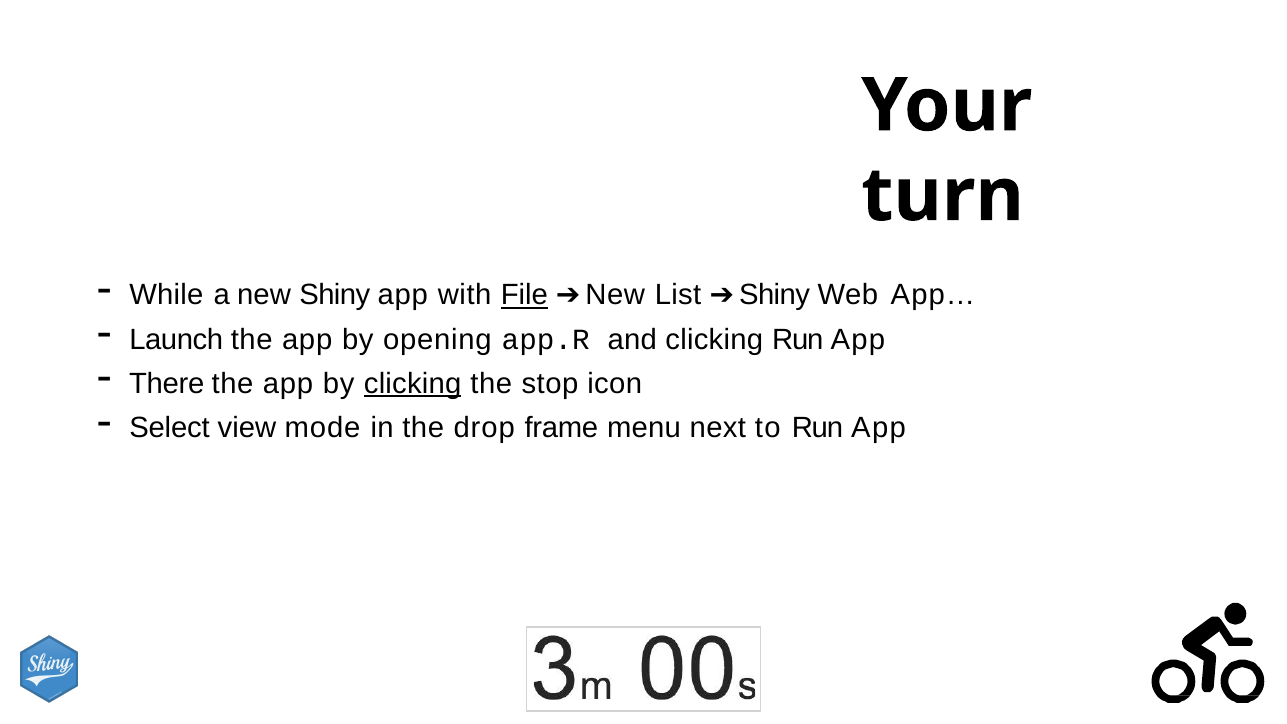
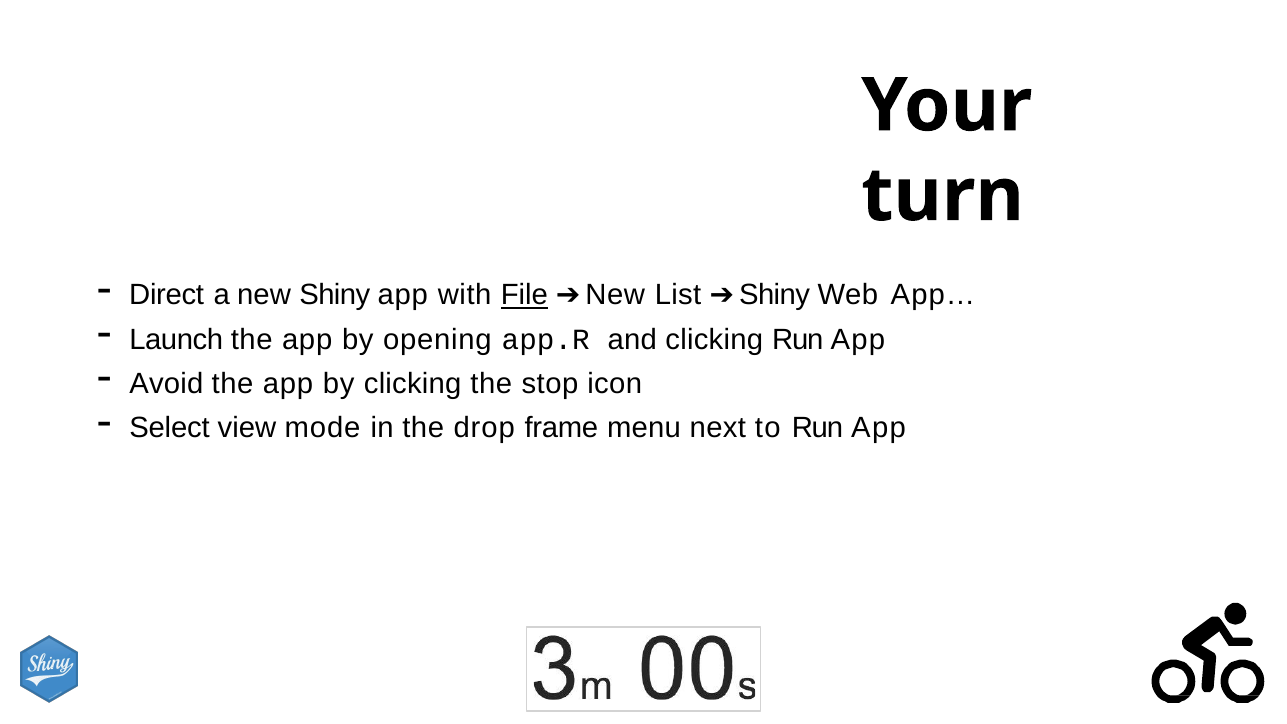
While: While -> Direct
There: There -> Avoid
clicking at (413, 384) underline: present -> none
